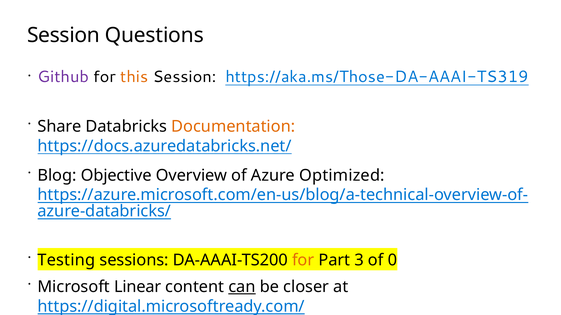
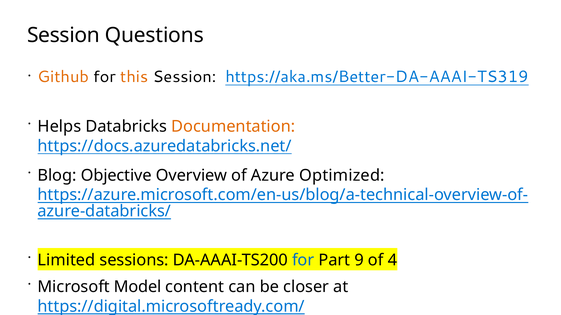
Github colour: purple -> orange
https://aka.ms/Those-DA-AAAI-TS319: https://aka.ms/Those-DA-AAAI-TS319 -> https://aka.ms/Better-DA-AAAI-TS319
Share: Share -> Helps
Testing: Testing -> Limited
for at (303, 261) colour: orange -> blue
3: 3 -> 9
0: 0 -> 4
Linear: Linear -> Model
can underline: present -> none
